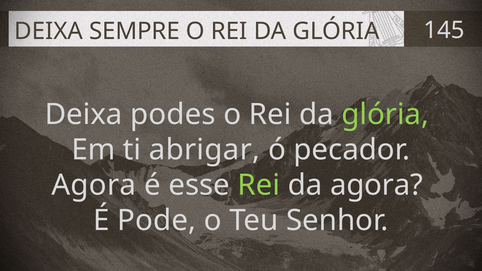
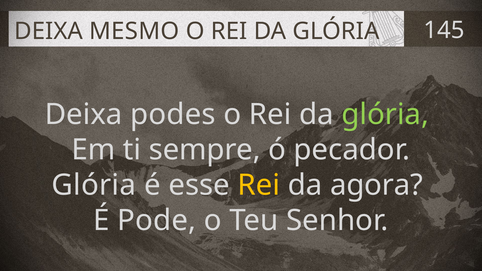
SEMPRE: SEMPRE -> MESMO
abrigar: abrigar -> sempre
Agora at (94, 185): Agora -> Glória
Rei at (259, 185) colour: light green -> yellow
